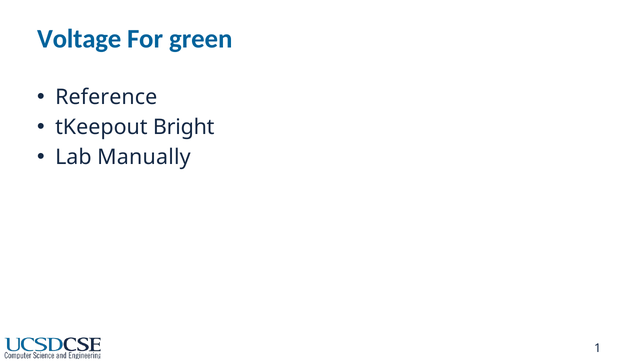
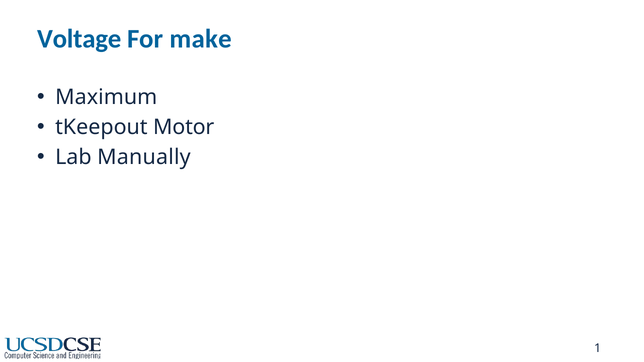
green: green -> make
Reference: Reference -> Maximum
Bright: Bright -> Motor
